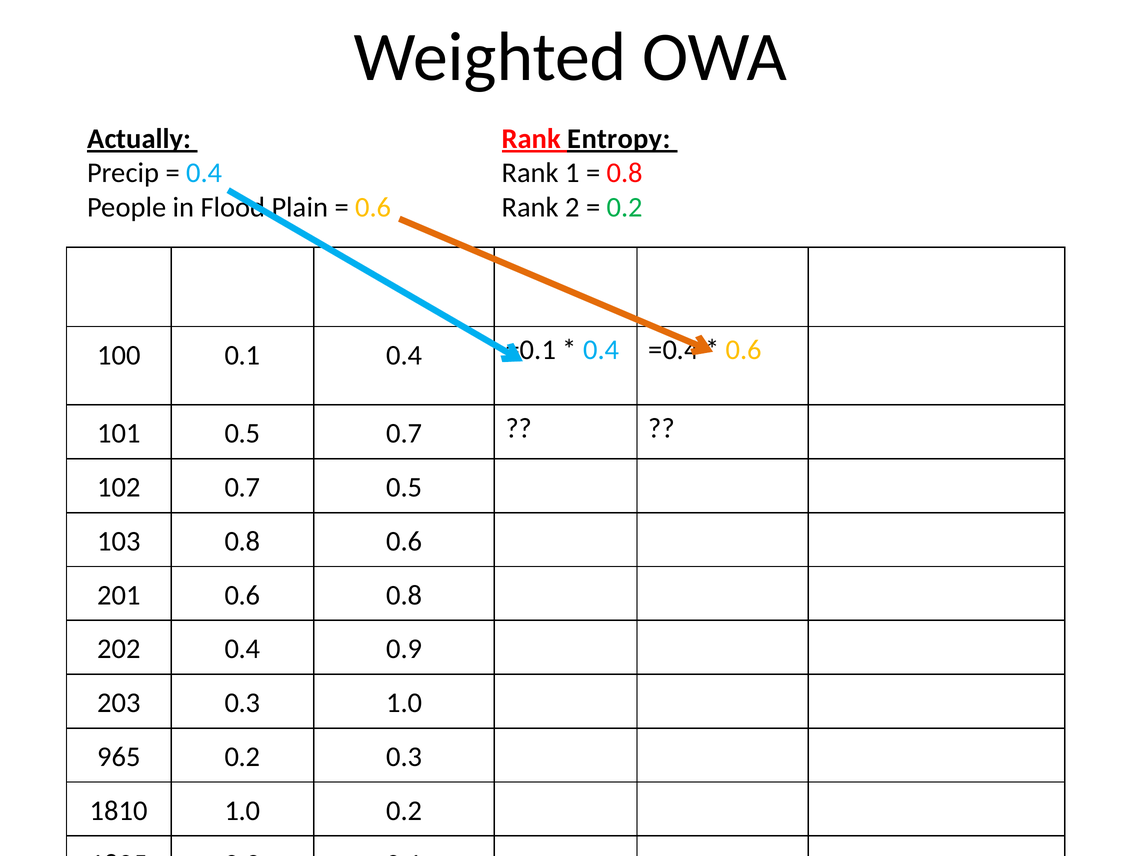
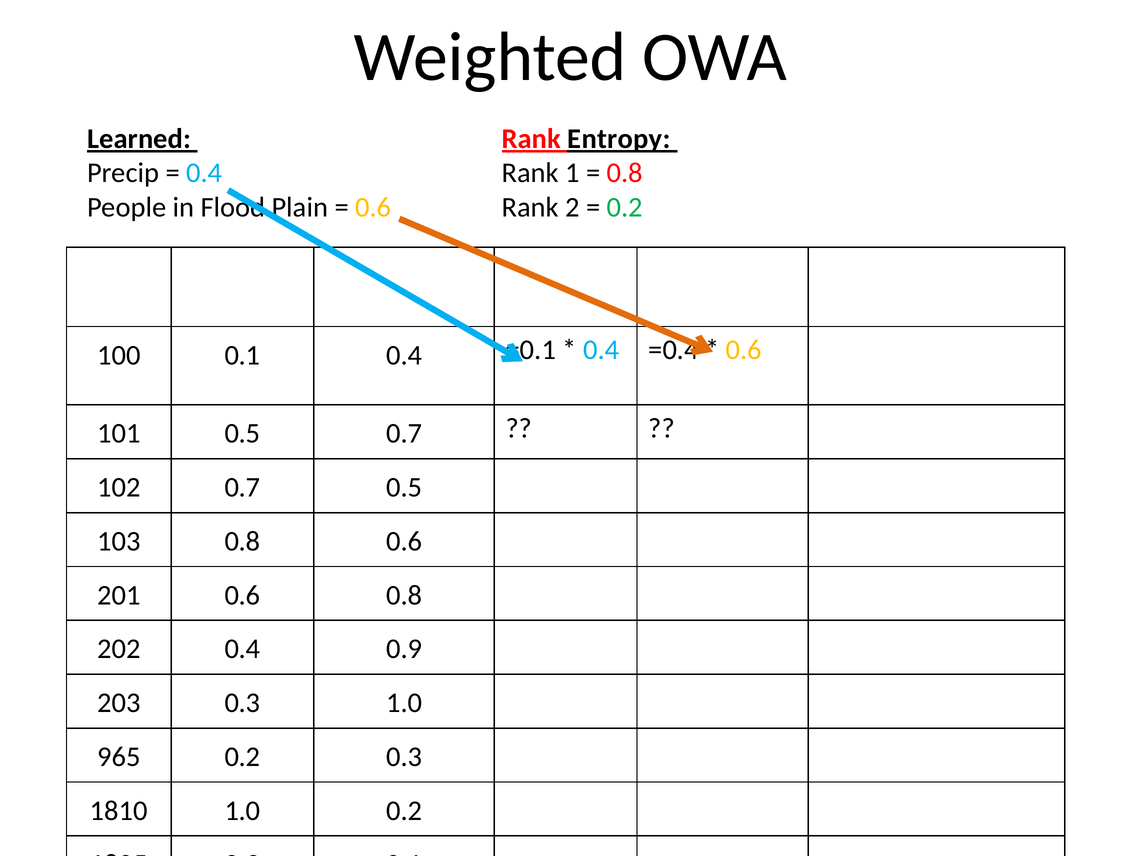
Actually: Actually -> Learned
